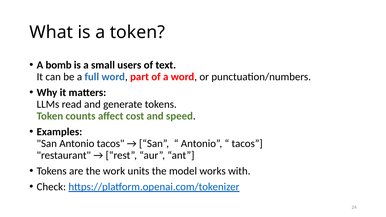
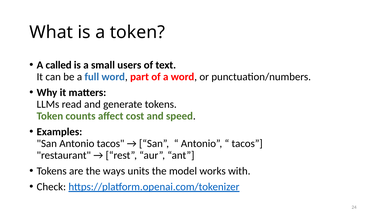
bomb: bomb -> called
work: work -> ways
